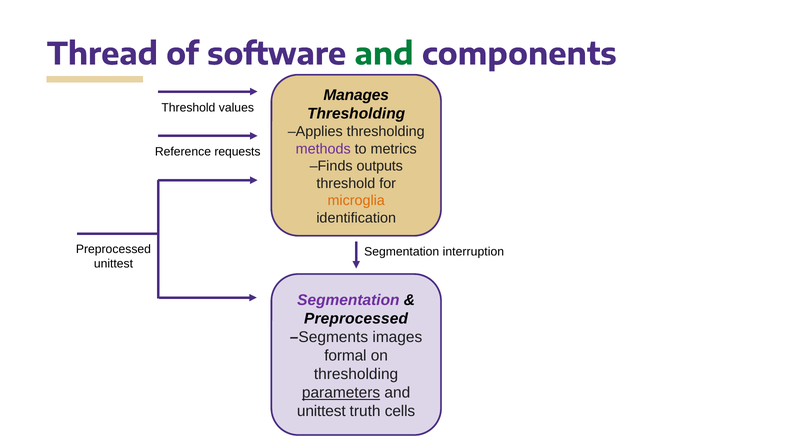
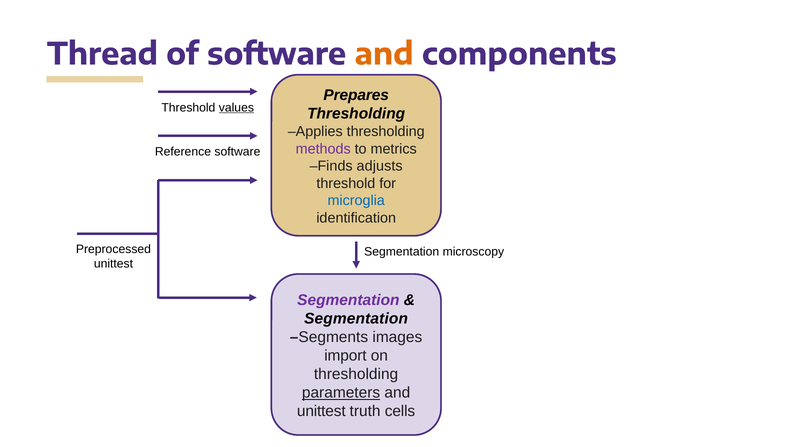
and at (384, 54) colour: green -> orange
Manages: Manages -> Prepares
values underline: none -> present
Reference requests: requests -> software
outputs: outputs -> adjusts
microglia colour: orange -> blue
interruption: interruption -> microscopy
Preprocessed at (356, 319): Preprocessed -> Segmentation
formal: formal -> import
